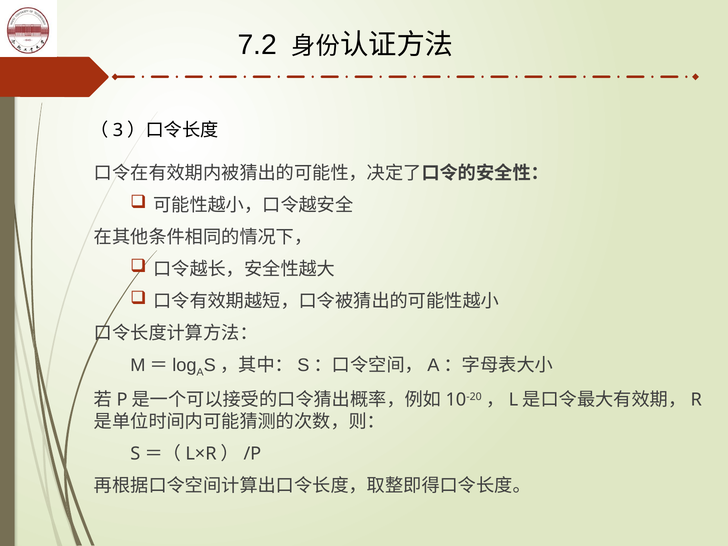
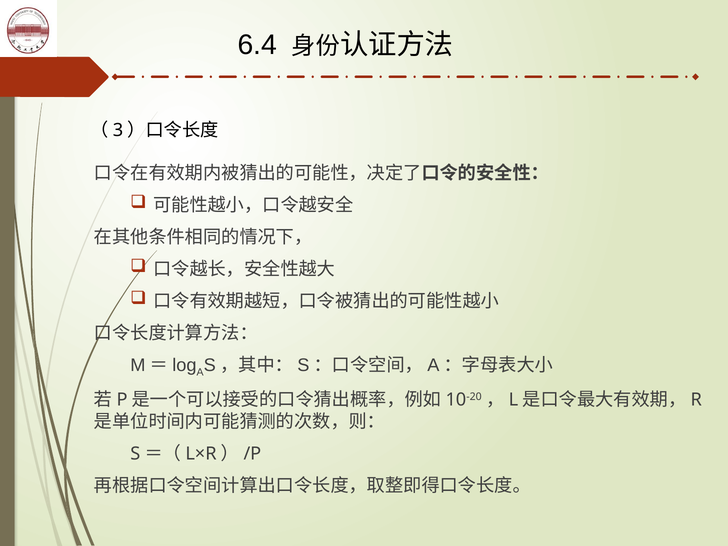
7.2: 7.2 -> 6.4
